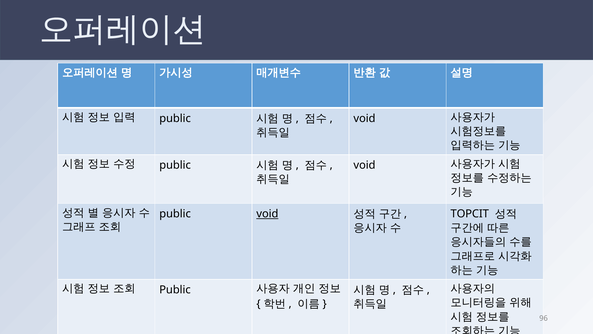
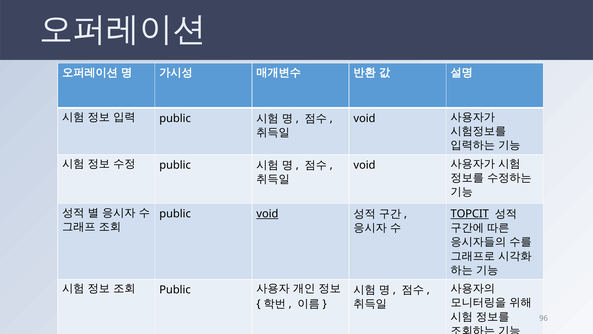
TOPCIT underline: none -> present
